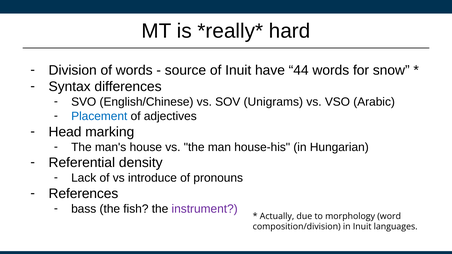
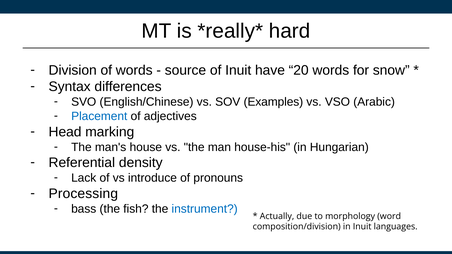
44: 44 -> 20
Unigrams: Unigrams -> Examples
References: References -> Processing
instrument colour: purple -> blue
